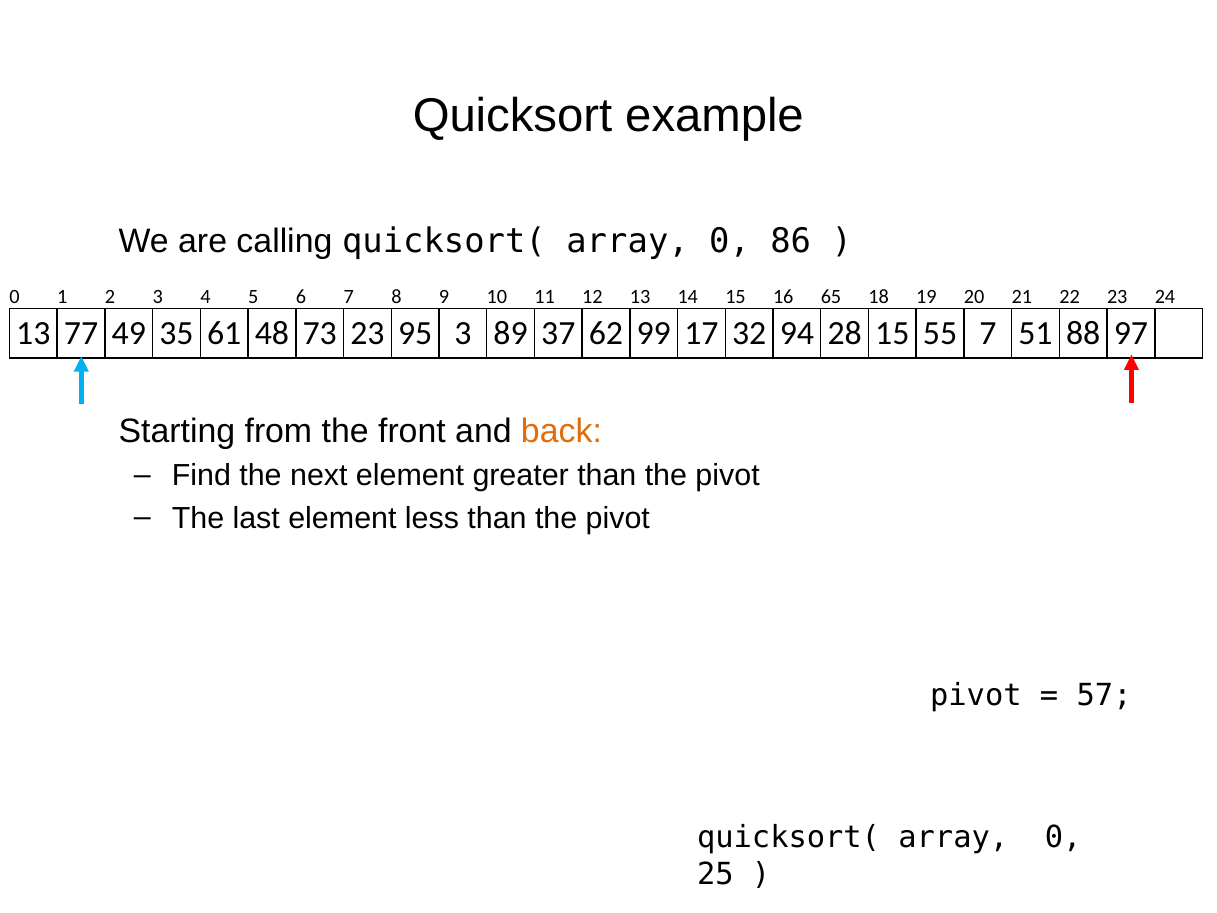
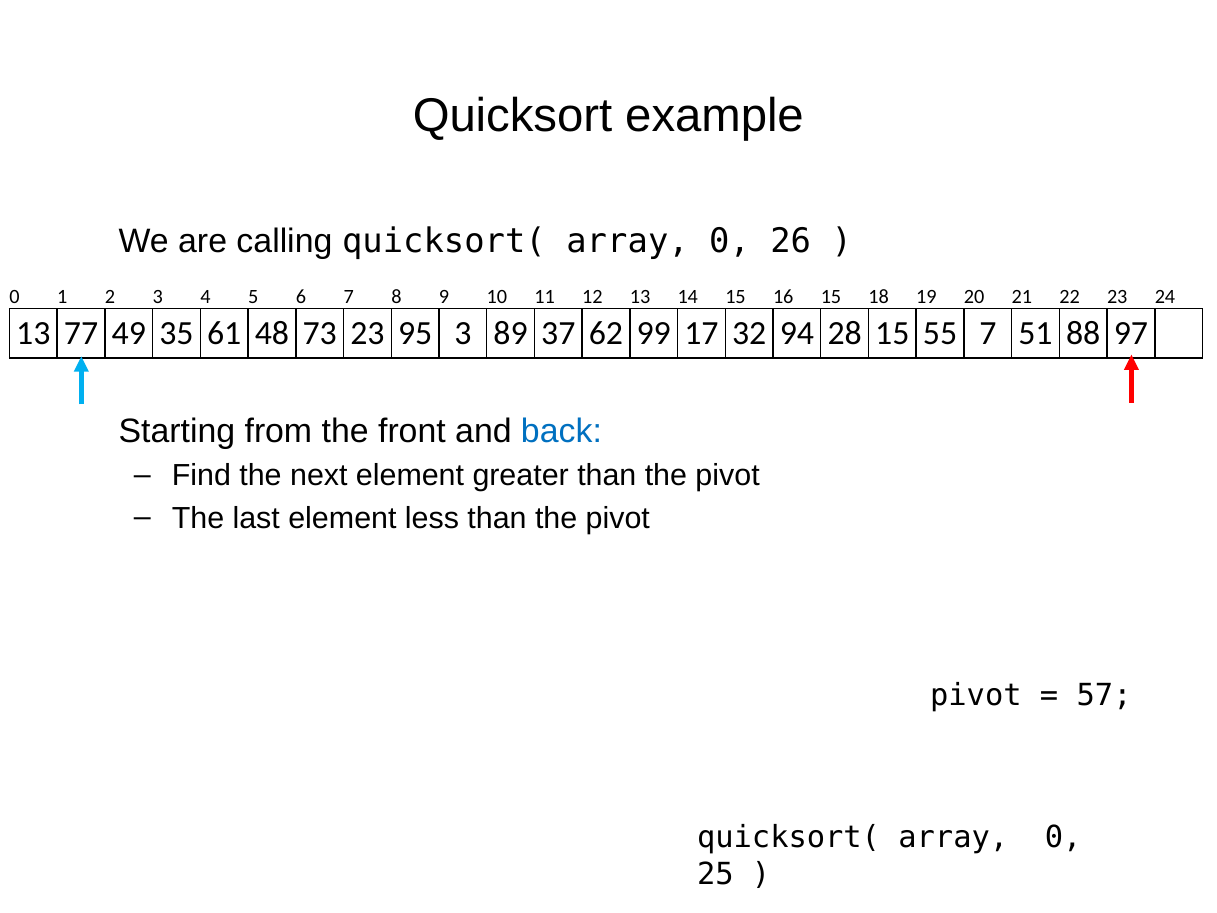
86: 86 -> 26
16 65: 65 -> 15
back colour: orange -> blue
